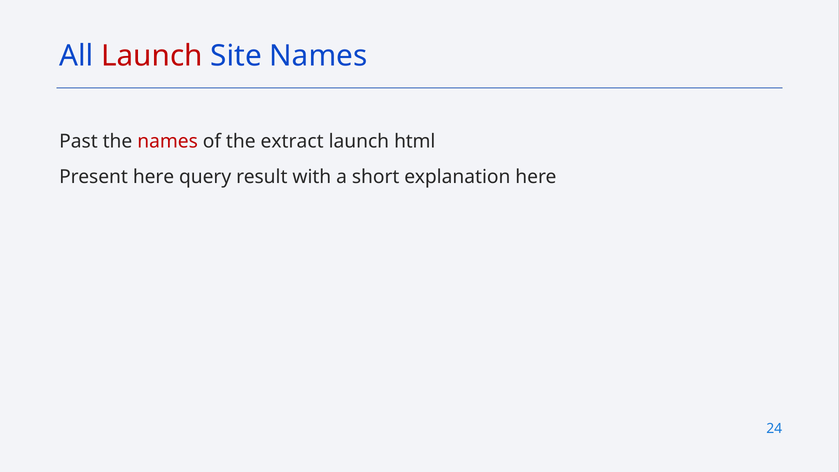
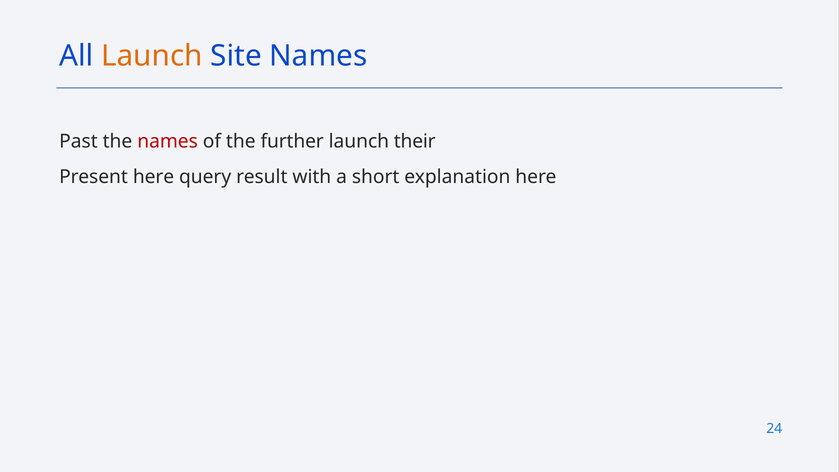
Launch at (152, 56) colour: red -> orange
extract: extract -> further
html: html -> their
